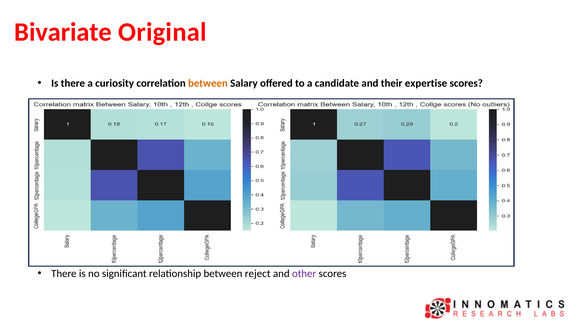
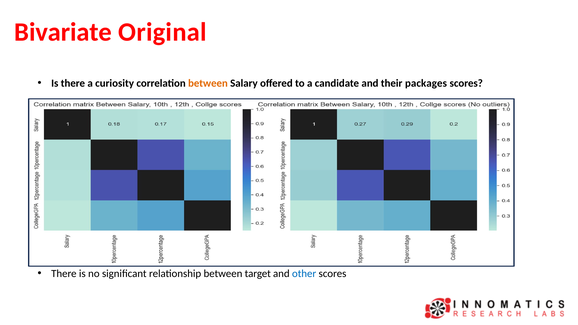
expertise: expertise -> packages
reject: reject -> target
other colour: purple -> blue
